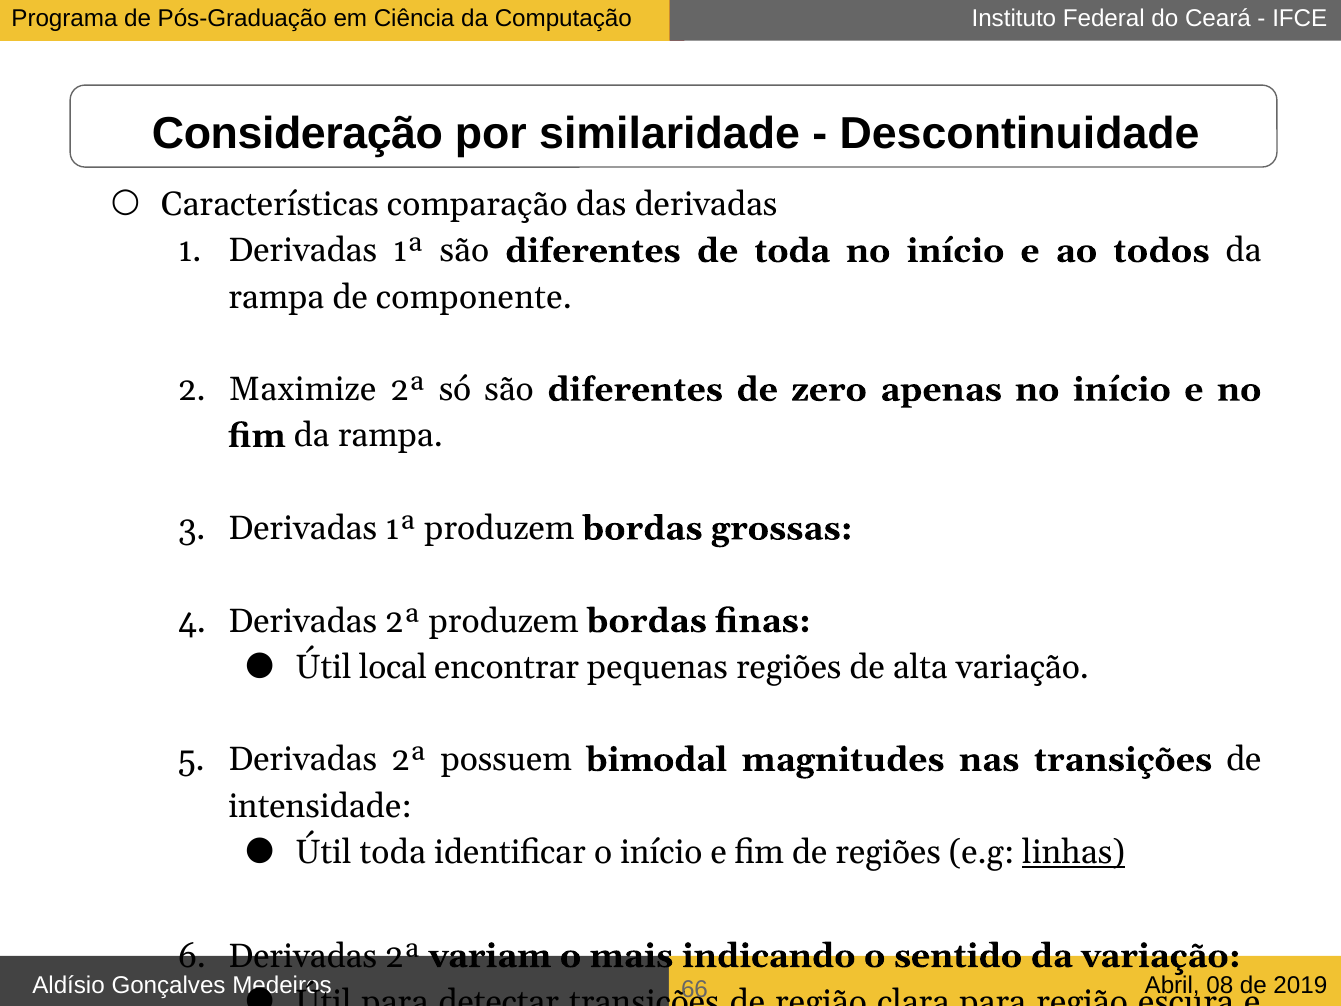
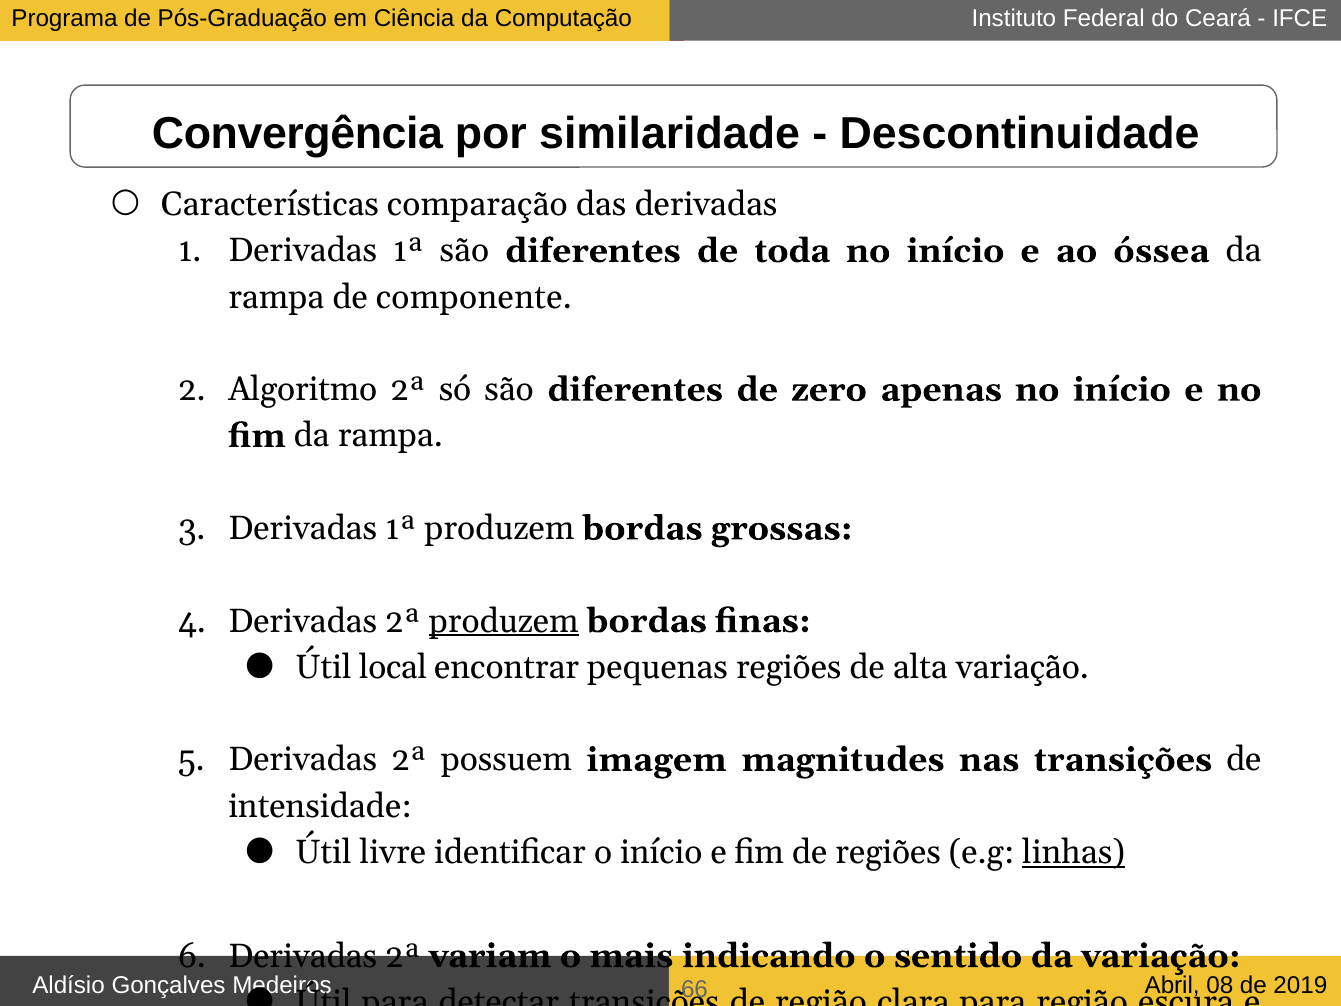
Consideração: Consideração -> Convergência
todos: todos -> óssea
Maximize: Maximize -> Algoritmo
produzem at (504, 621) underline: none -> present
bimodal: bimodal -> imagem
Útil toda: toda -> livre
